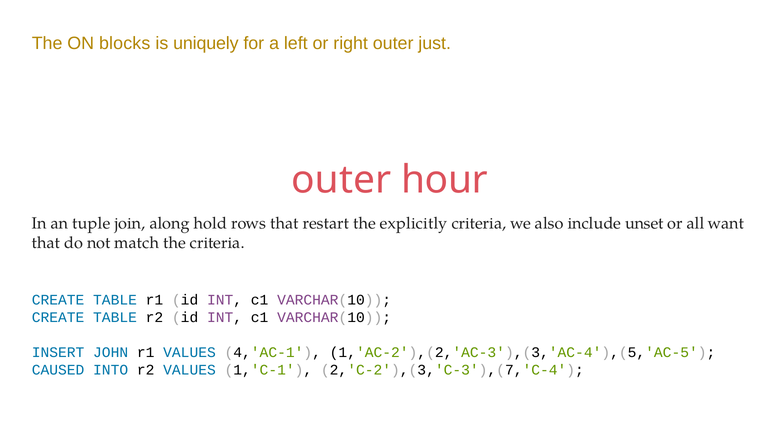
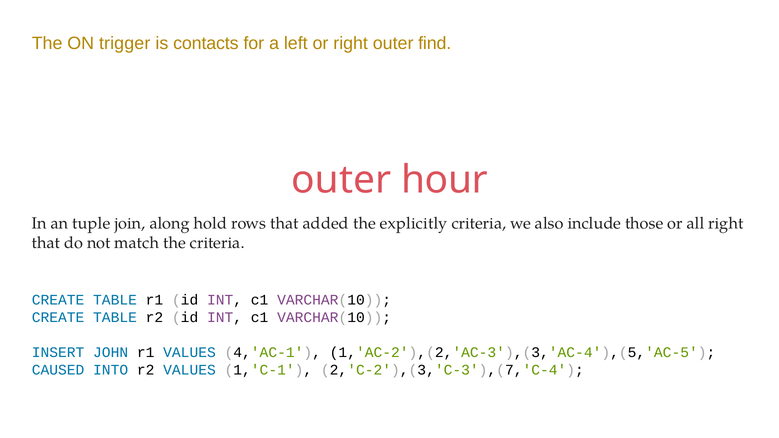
blocks: blocks -> trigger
uniquely: uniquely -> contacts
just: just -> find
restart: restart -> added
unset: unset -> those
all want: want -> right
